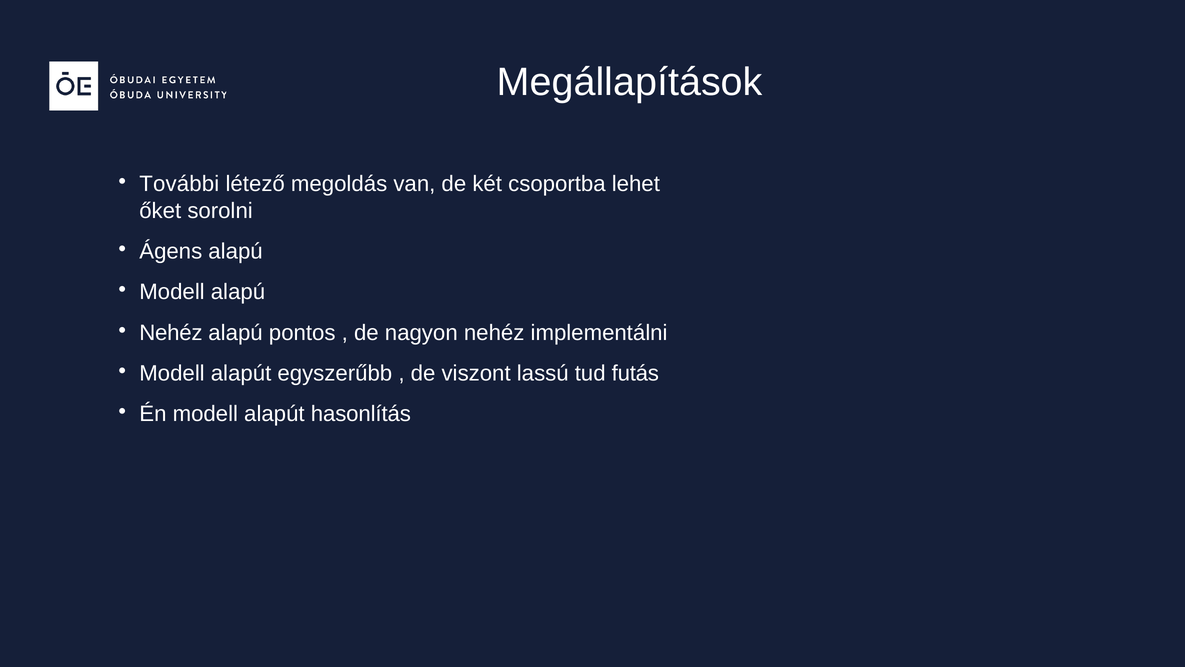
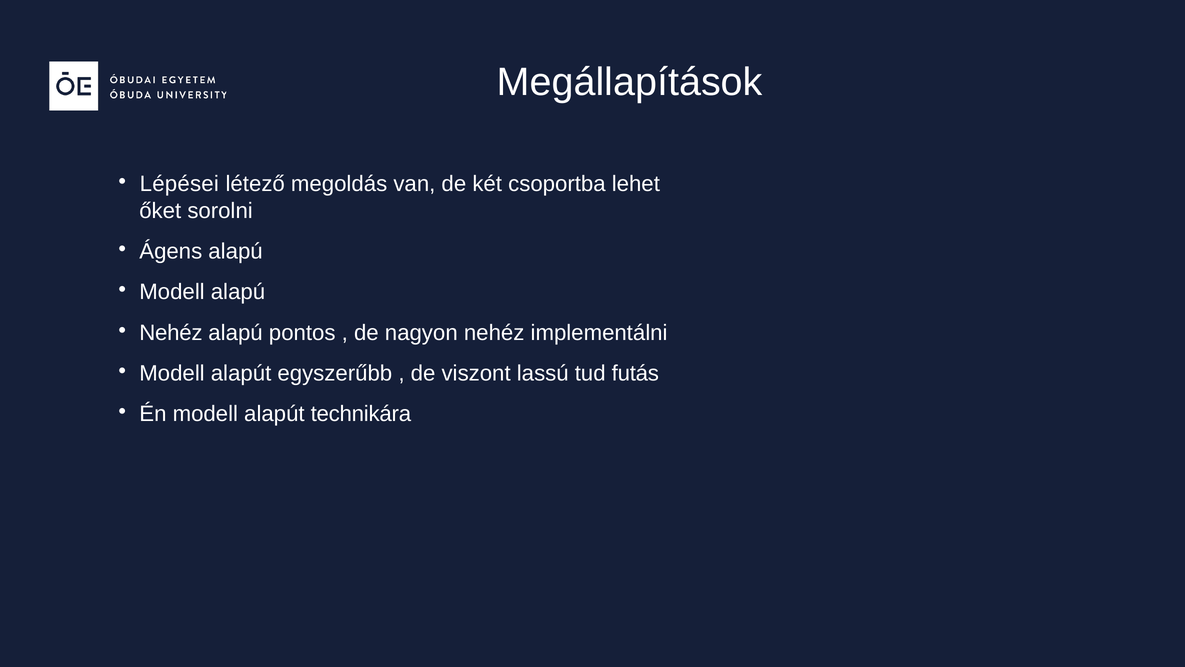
További: További -> Lépései
hasonlítás: hasonlítás -> technikára
